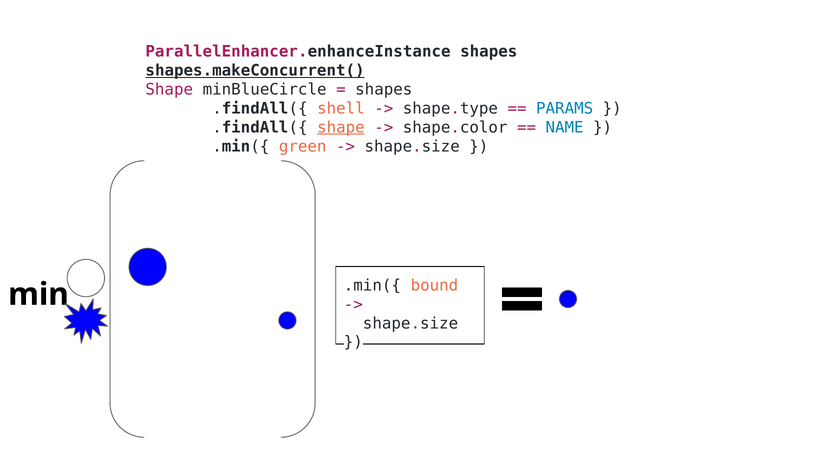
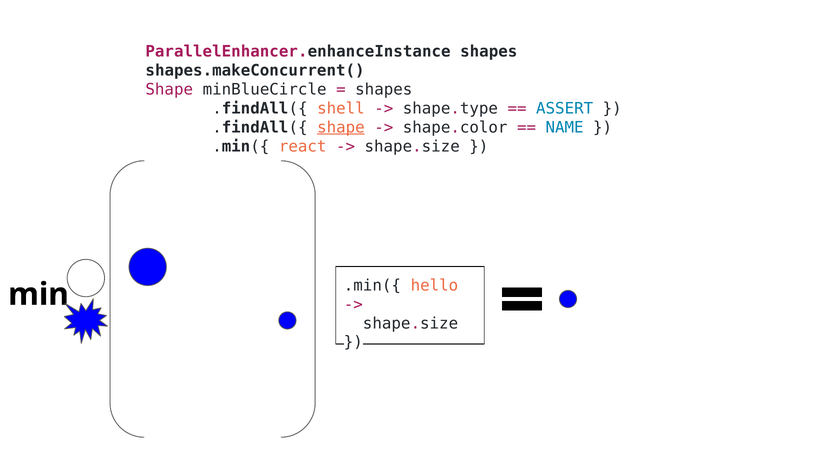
shapes.makeConcurrent( underline: present -> none
PARAMS: PARAMS -> ASSERT
green: green -> react
bound: bound -> hello
